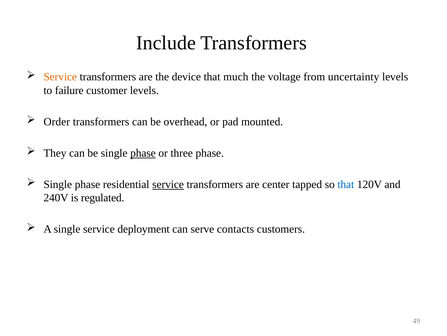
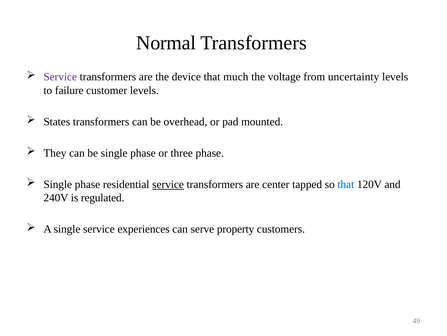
Include: Include -> Normal
Service at (60, 77) colour: orange -> purple
Order: Order -> States
phase at (143, 153) underline: present -> none
deployment: deployment -> experiences
contacts: contacts -> property
